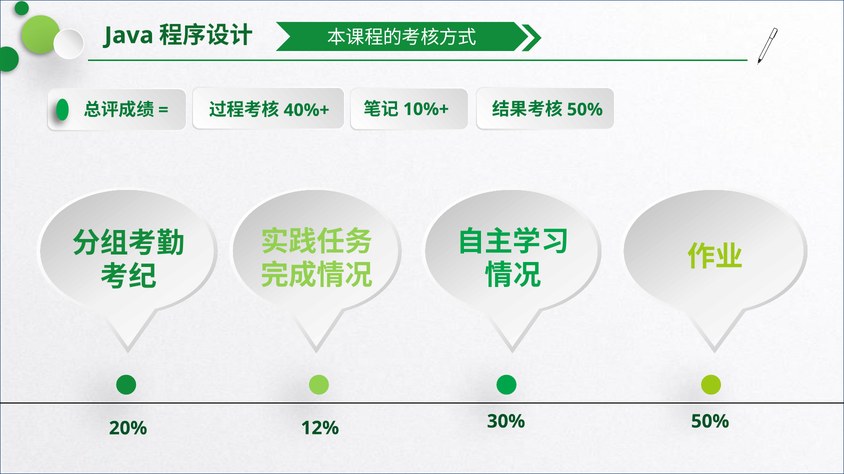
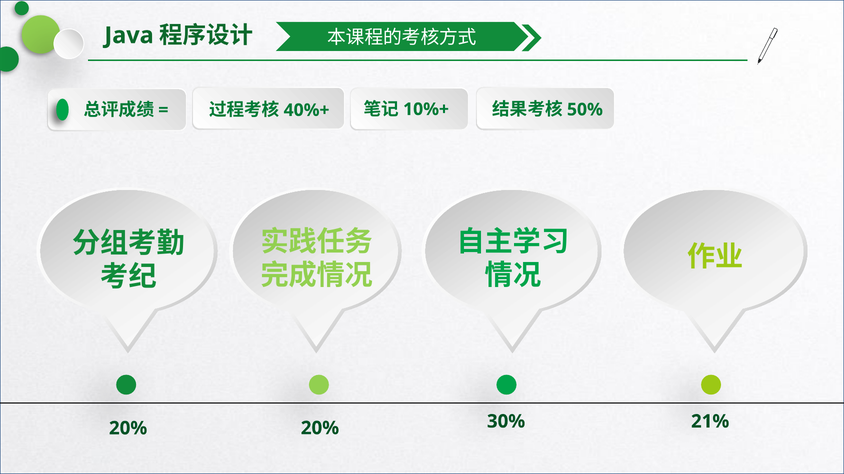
20% 12%: 12% -> 20%
30% 50%: 50% -> 21%
